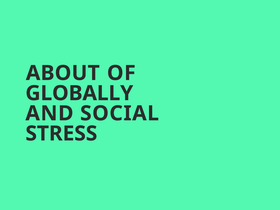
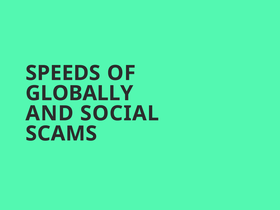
ABOUT: ABOUT -> SPEEDS
STRESS: STRESS -> SCAMS
